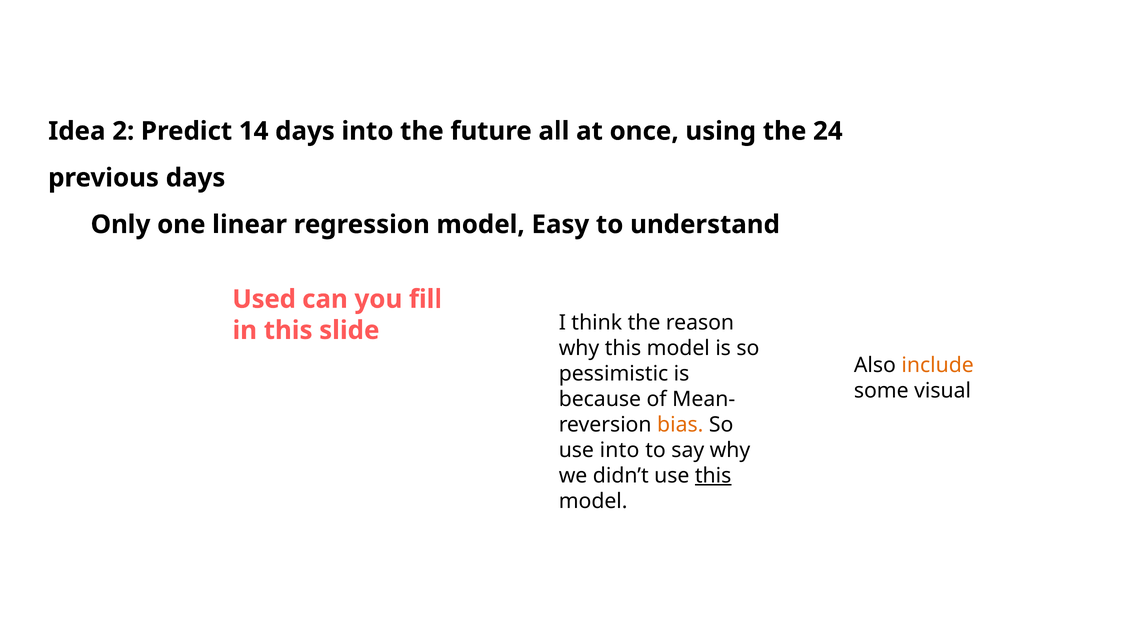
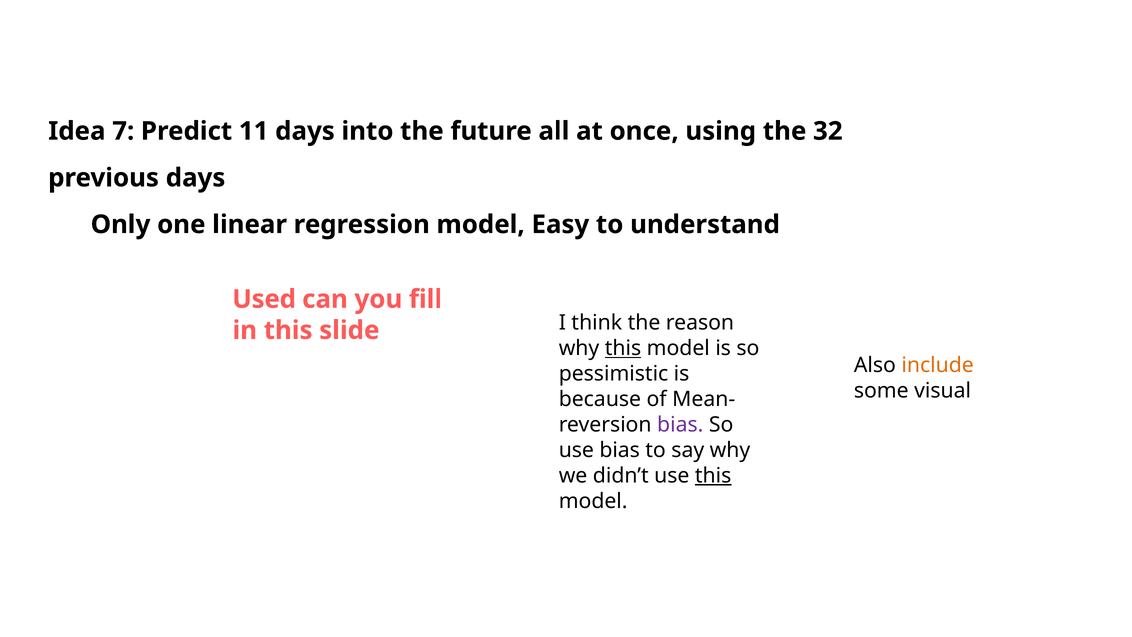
2: 2 -> 7
14: 14 -> 11
24: 24 -> 32
this at (623, 348) underline: none -> present
bias at (680, 425) colour: orange -> purple
use into: into -> bias
